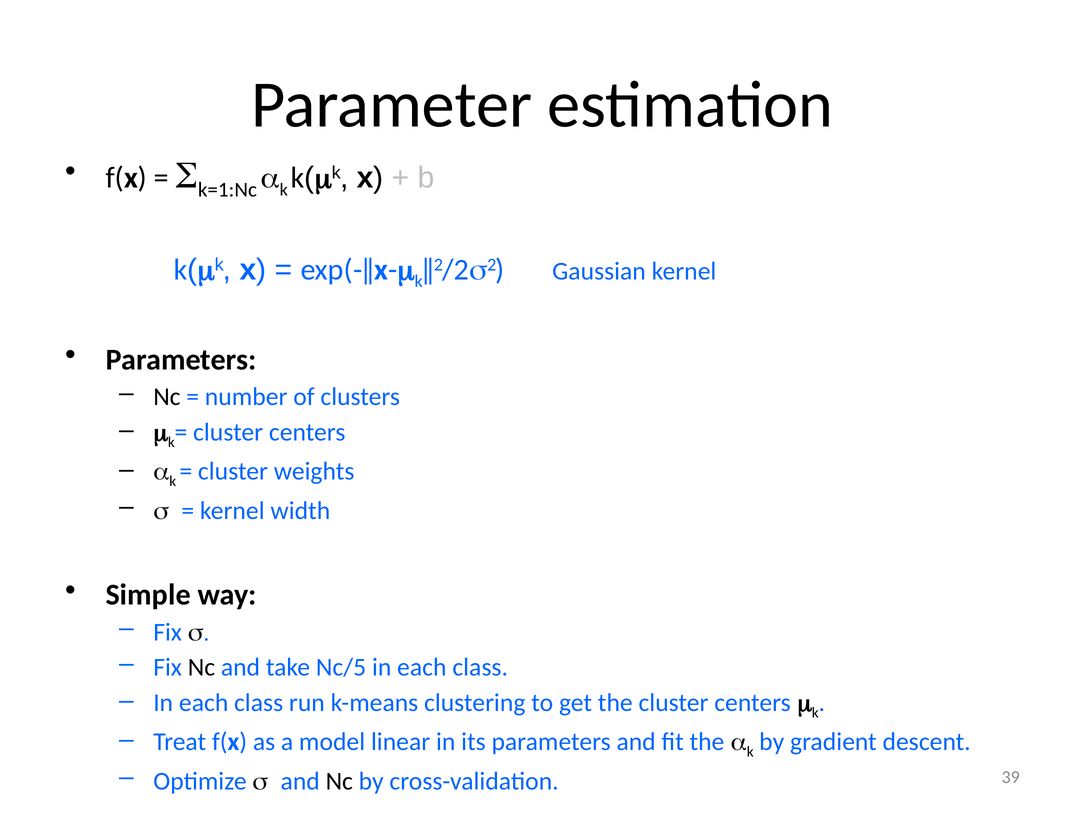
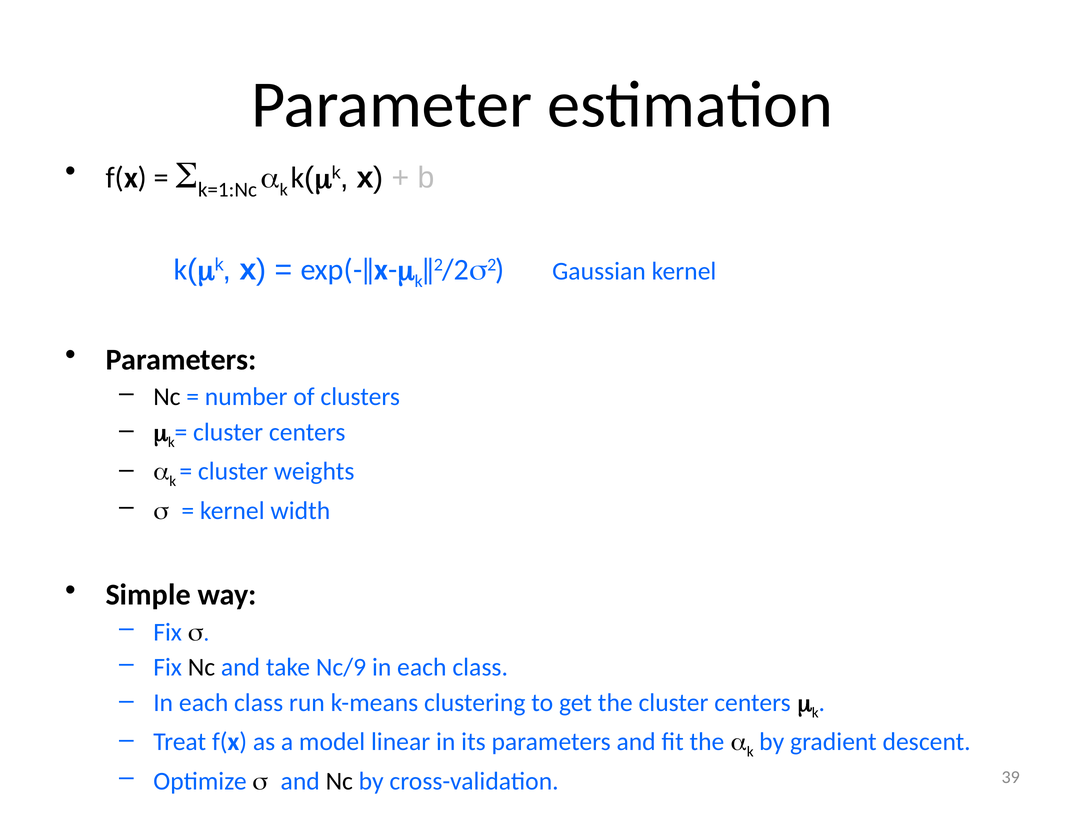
Nc/5: Nc/5 -> Nc/9
